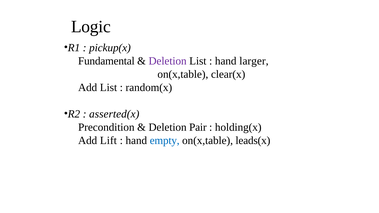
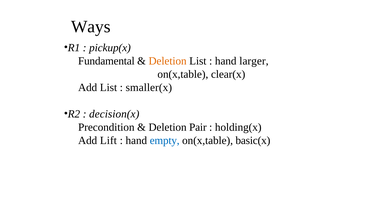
Logic: Logic -> Ways
Deletion at (168, 61) colour: purple -> orange
random(x: random(x -> smaller(x
asserted(x: asserted(x -> decision(x
leads(x: leads(x -> basic(x
